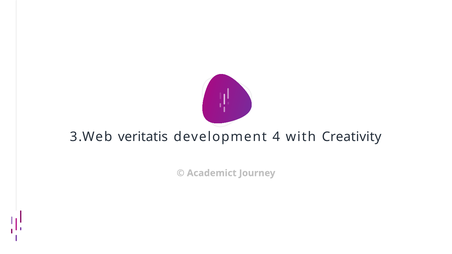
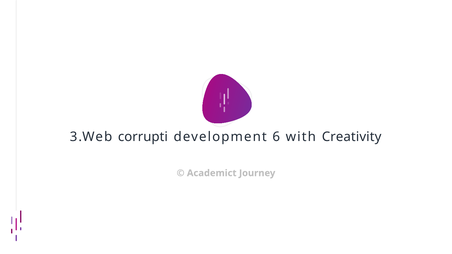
veritatis: veritatis -> corrupti
4: 4 -> 6
